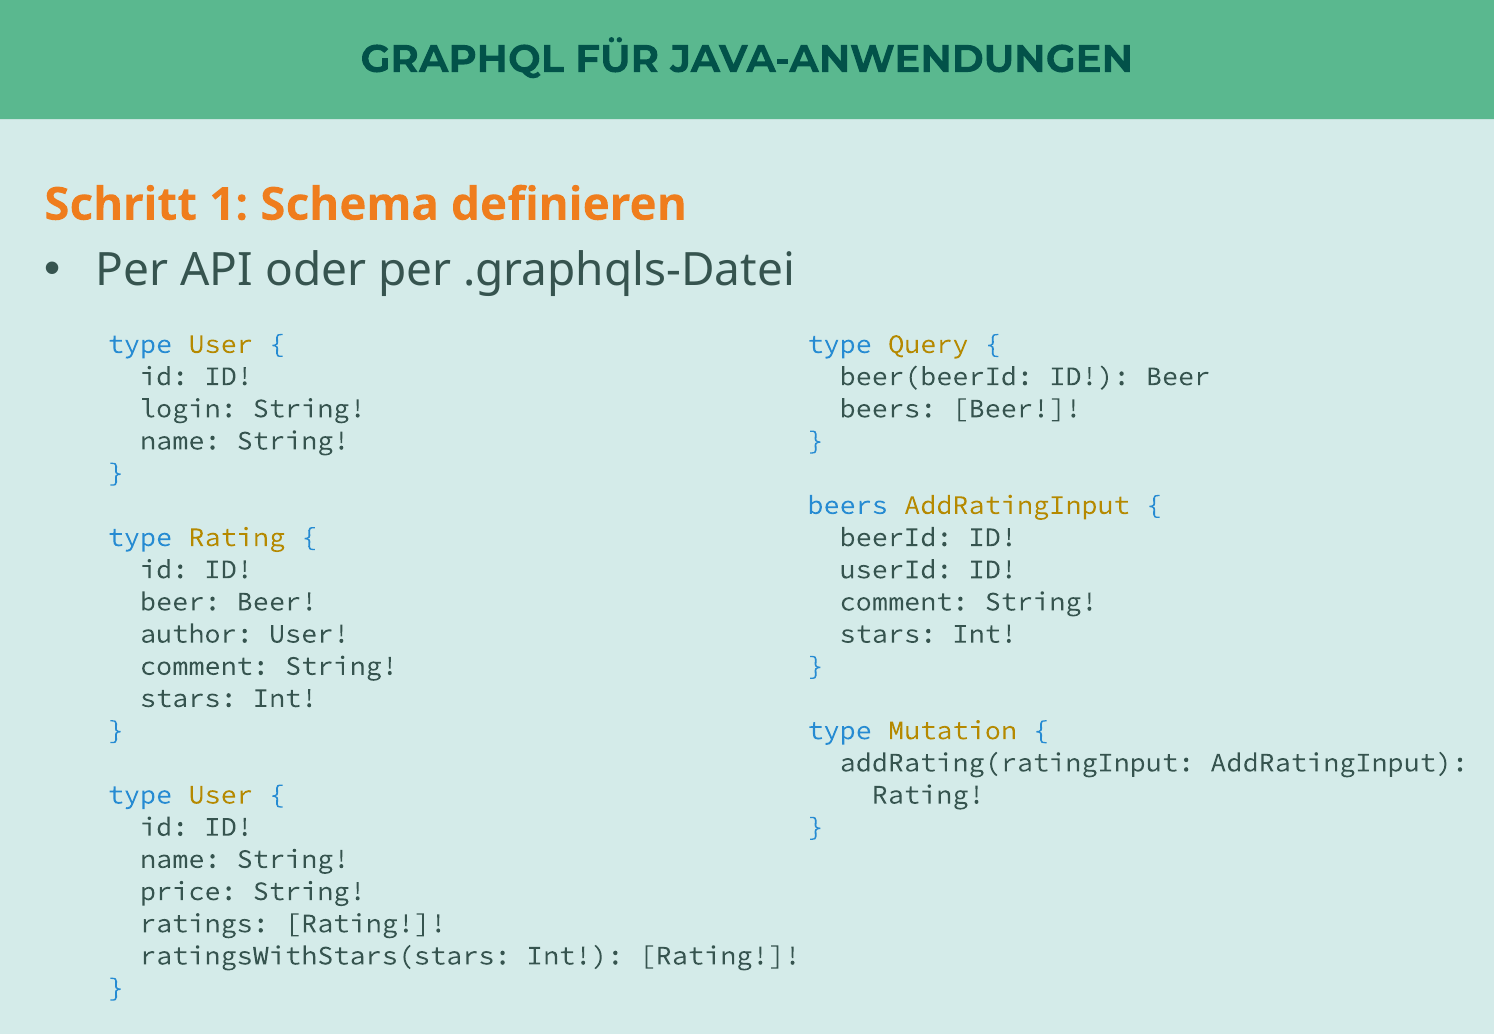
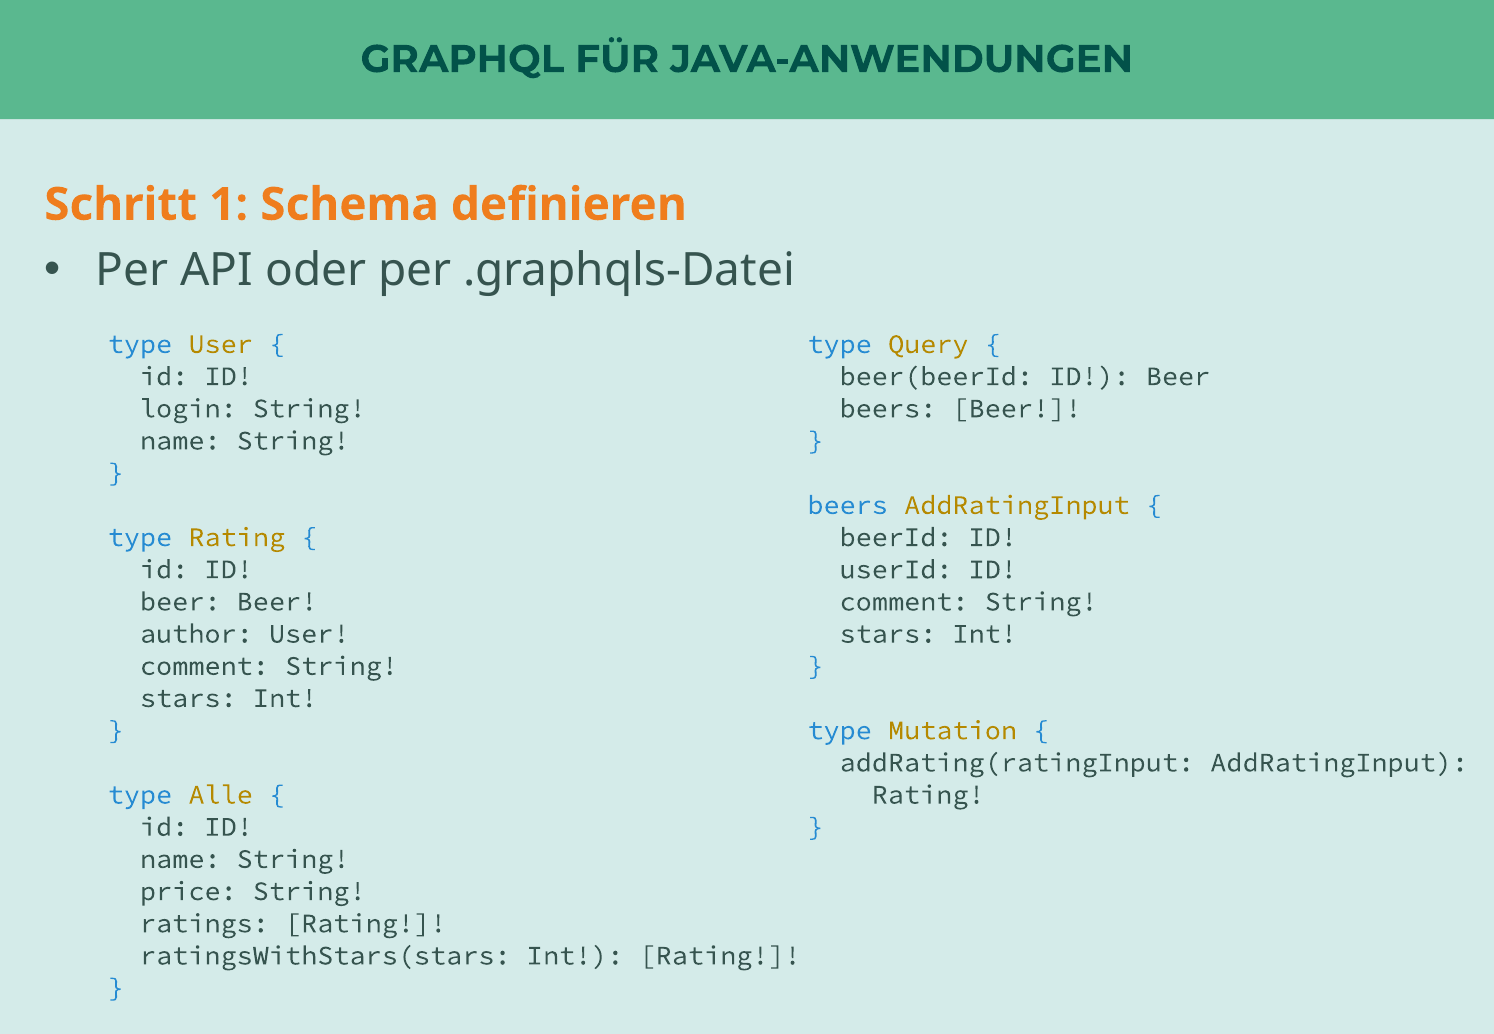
User at (221, 795): User -> Alle
